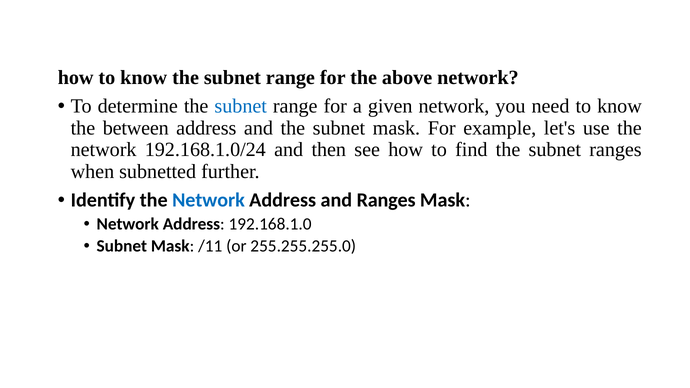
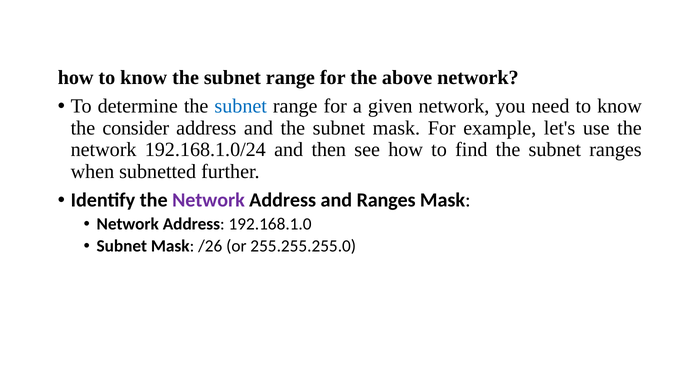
between: between -> consider
Network at (208, 200) colour: blue -> purple
/11: /11 -> /26
